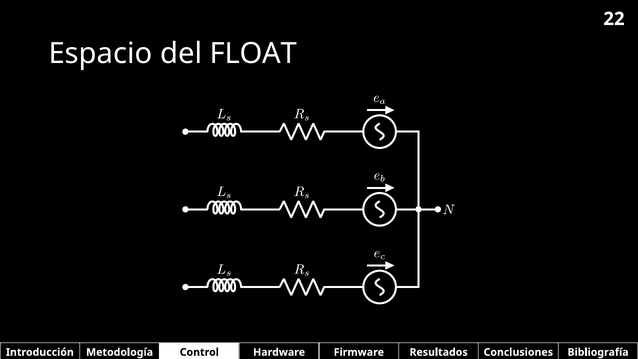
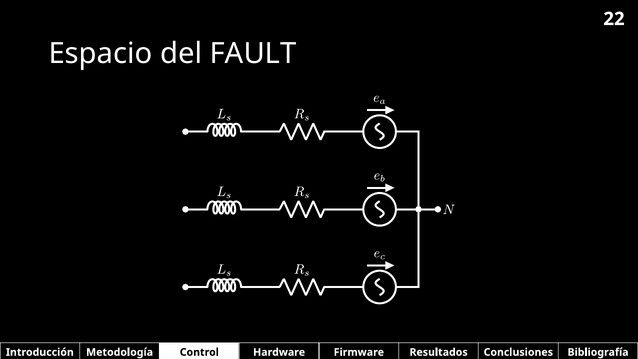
FLOAT: FLOAT -> FAULT
